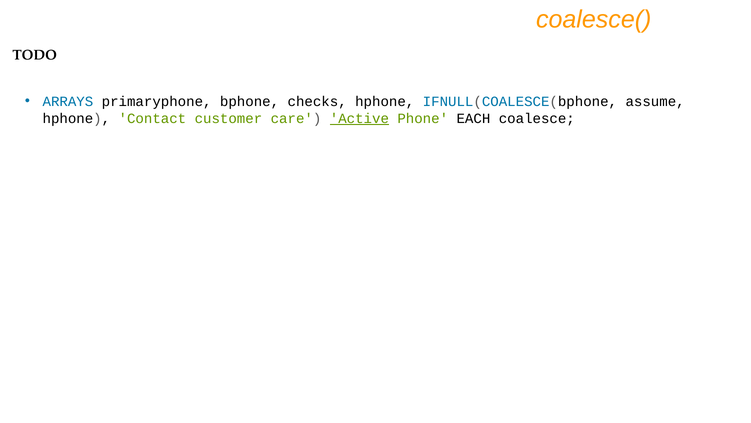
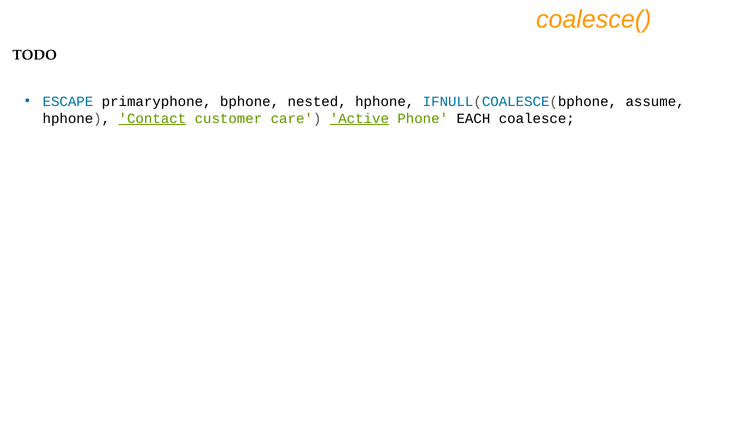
ARRAYS: ARRAYS -> ESCAPE
checks: checks -> nested
Contact underline: none -> present
